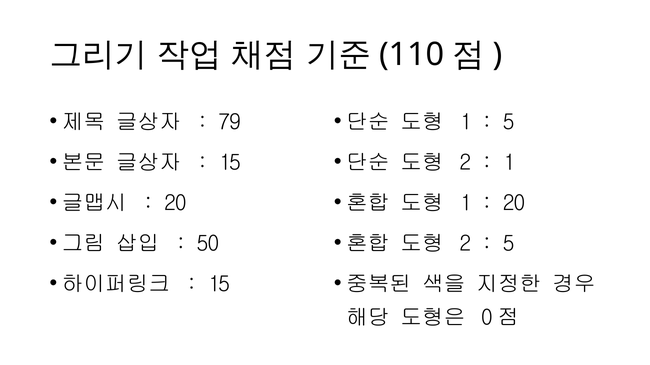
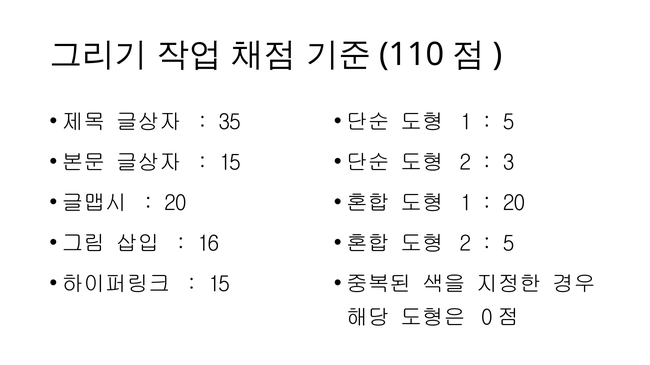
79: 79 -> 35
1 at (509, 163): 1 -> 3
50: 50 -> 16
